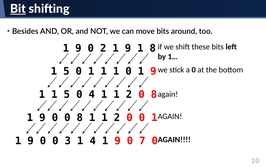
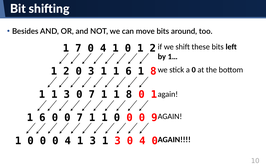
Bit underline: present -> none
9 at (78, 48): 9 -> 7
2 at (103, 48): 2 -> 4
9 at (128, 48): 9 -> 0
8 at (153, 48): 8 -> 2
5 at (66, 71): 5 -> 2
1 at (91, 71): 1 -> 3
0 at (129, 71): 0 -> 6
9 at (153, 71): 9 -> 8
1 1 5: 5 -> 3
4 at (92, 94): 4 -> 7
2 at (129, 94): 2 -> 8
8 at (154, 94): 8 -> 1
9 at (42, 117): 9 -> 6
0 0 8: 8 -> 7
2 at (117, 117): 2 -> 0
0 0 1: 1 -> 9
9 at (31, 140): 9 -> 0
0 0 3: 3 -> 4
4 at (93, 140): 4 -> 3
9 at (118, 140): 9 -> 3
7 at (143, 140): 7 -> 4
